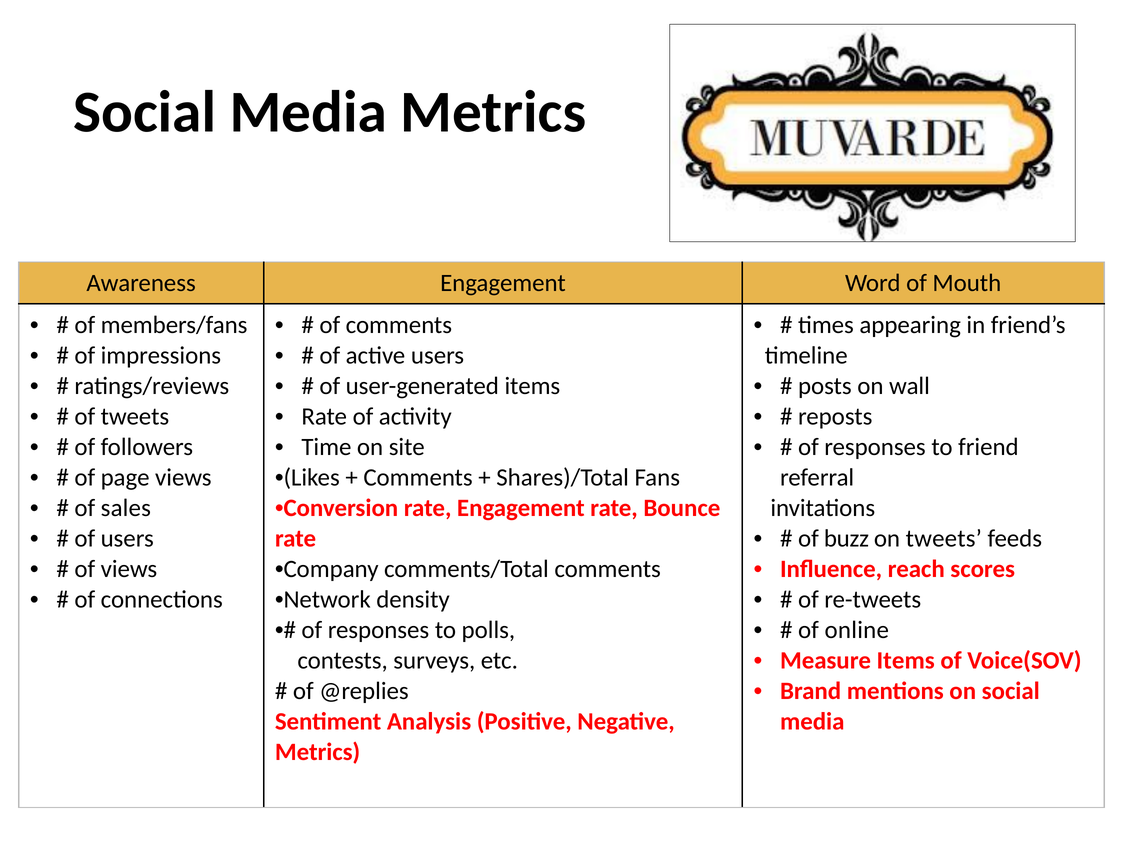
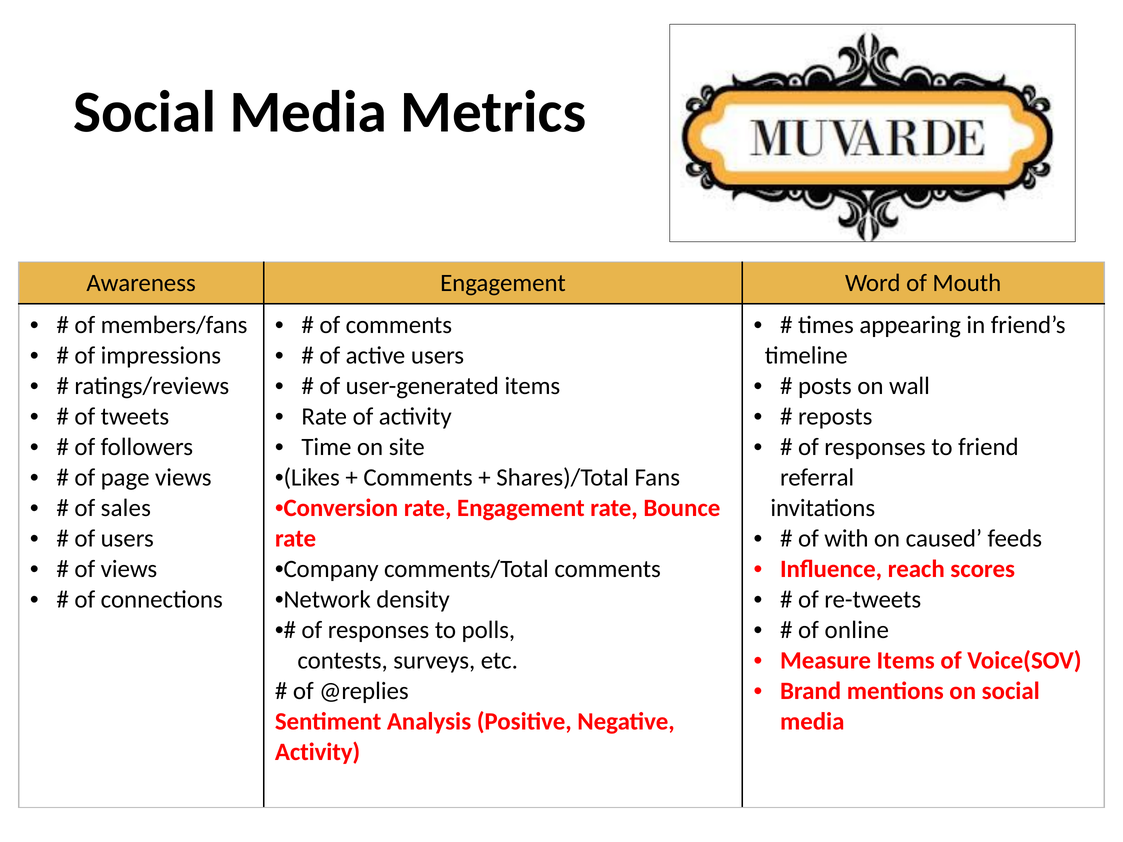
buzz: buzz -> with
on tweets: tweets -> caused
Metrics at (318, 752): Metrics -> Activity
